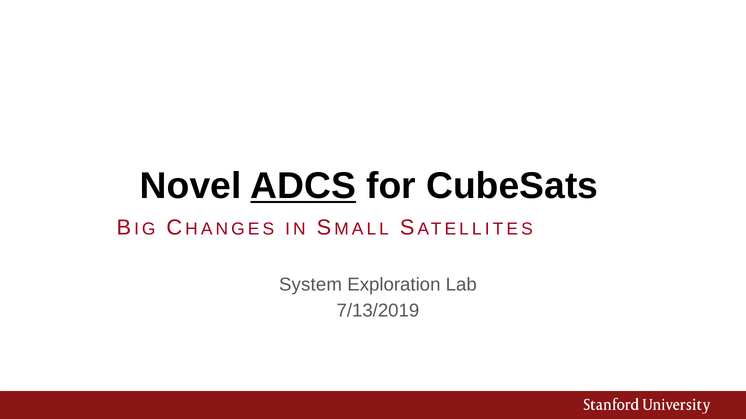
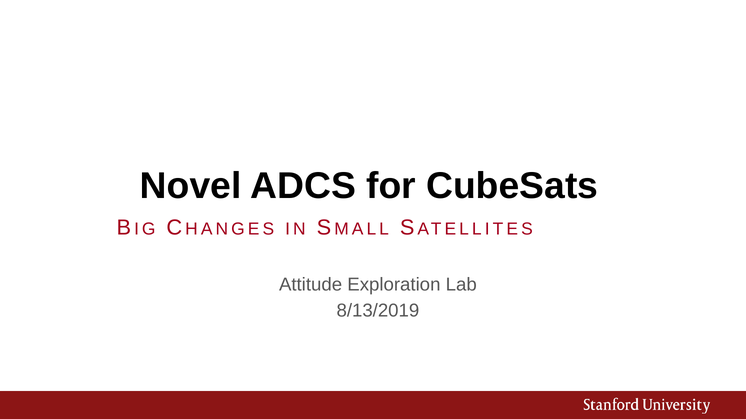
ADCS underline: present -> none
System: System -> Attitude
7/13/2019: 7/13/2019 -> 8/13/2019
